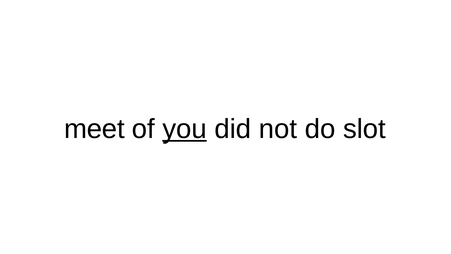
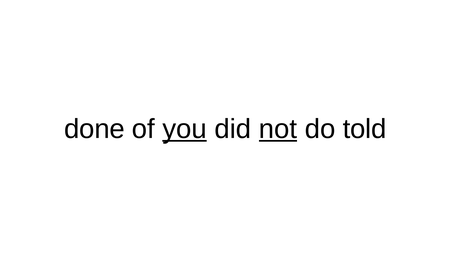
meet: meet -> done
not underline: none -> present
slot: slot -> told
